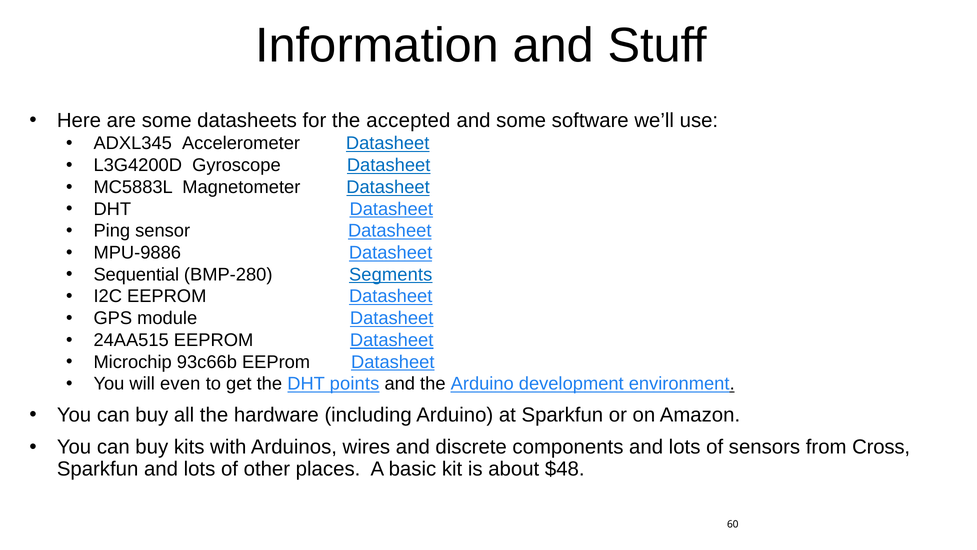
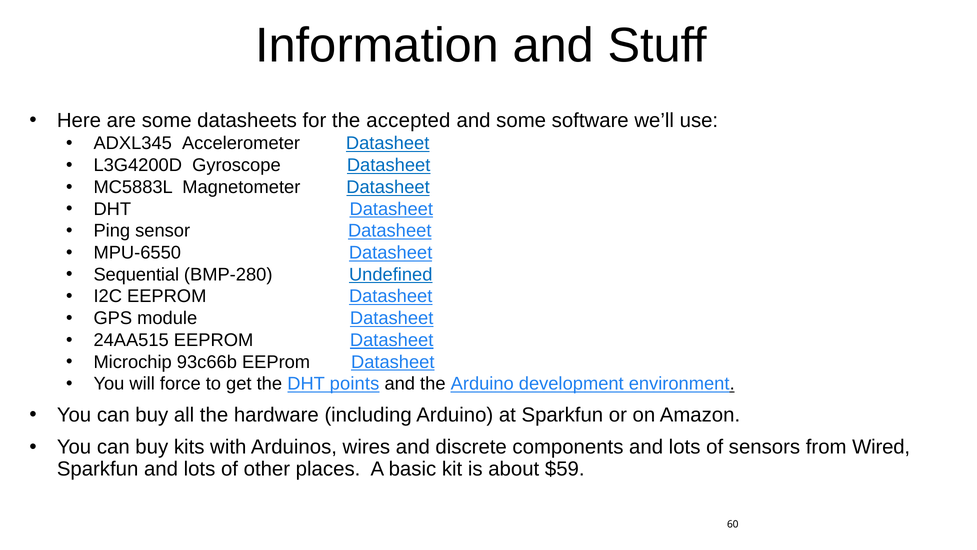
MPU-9886: MPU-9886 -> MPU-6550
Segments: Segments -> Undefined
even: even -> force
Cross: Cross -> Wired
$48: $48 -> $59
